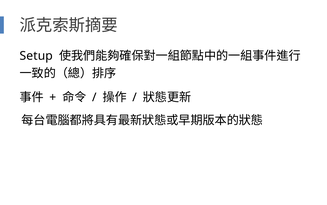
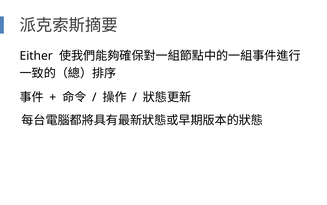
Setup: Setup -> Either
